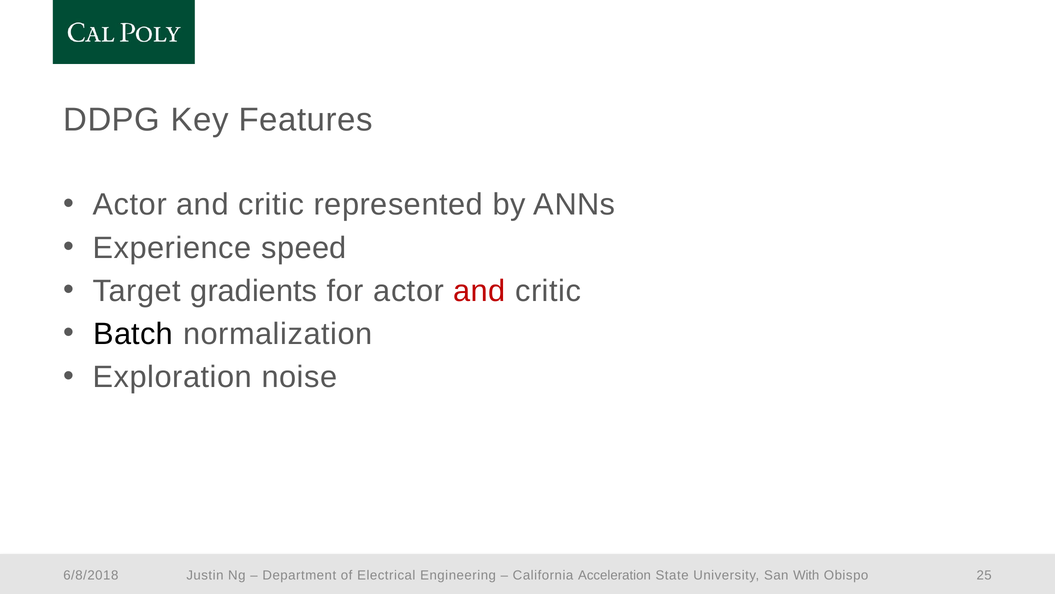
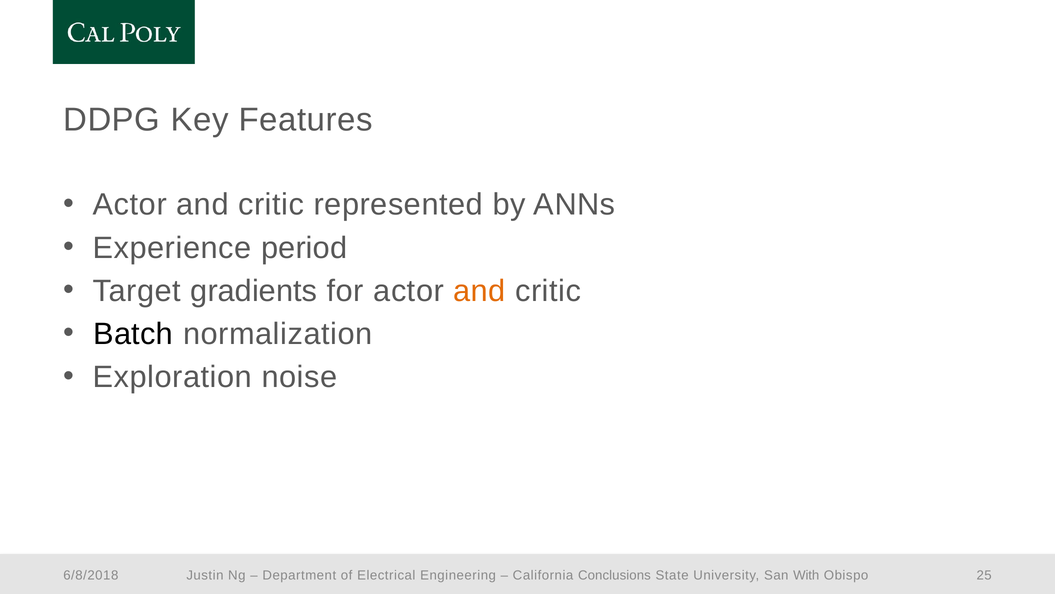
speed: speed -> period
and at (479, 291) colour: red -> orange
Acceleration: Acceleration -> Conclusions
